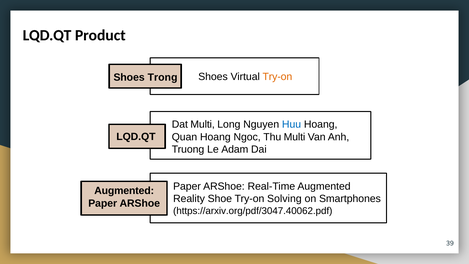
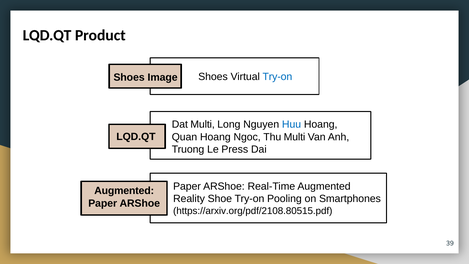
Try-on at (277, 77) colour: orange -> blue
Trong: Trong -> Image
Adam: Adam -> Press
Solving: Solving -> Pooling
https://arxiv.org/pdf/3047.40062.pdf: https://arxiv.org/pdf/3047.40062.pdf -> https://arxiv.org/pdf/2108.80515.pdf
